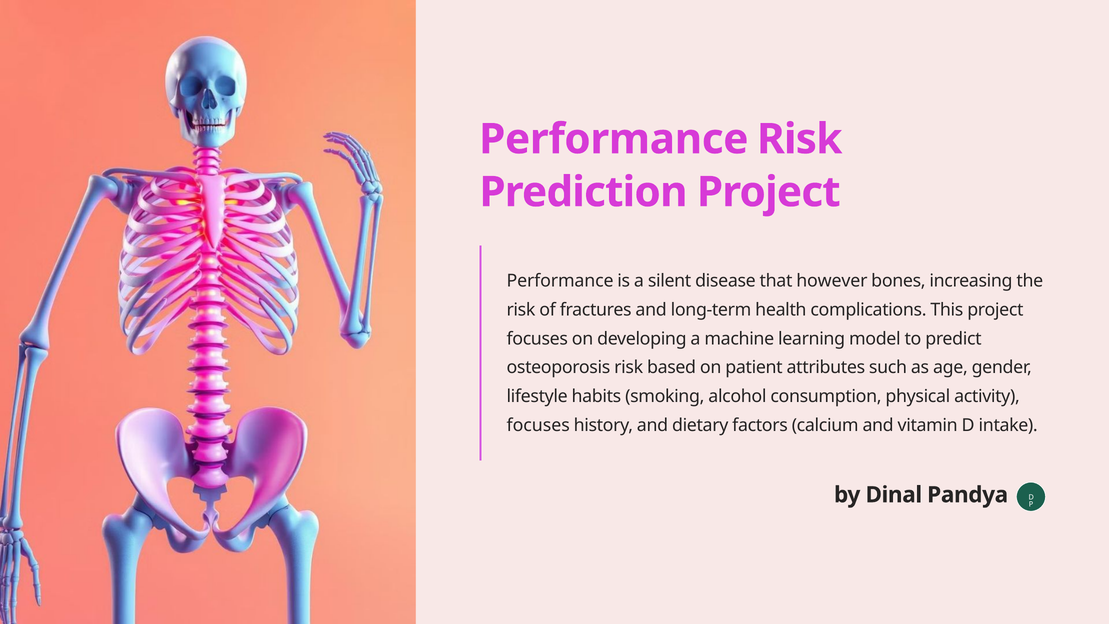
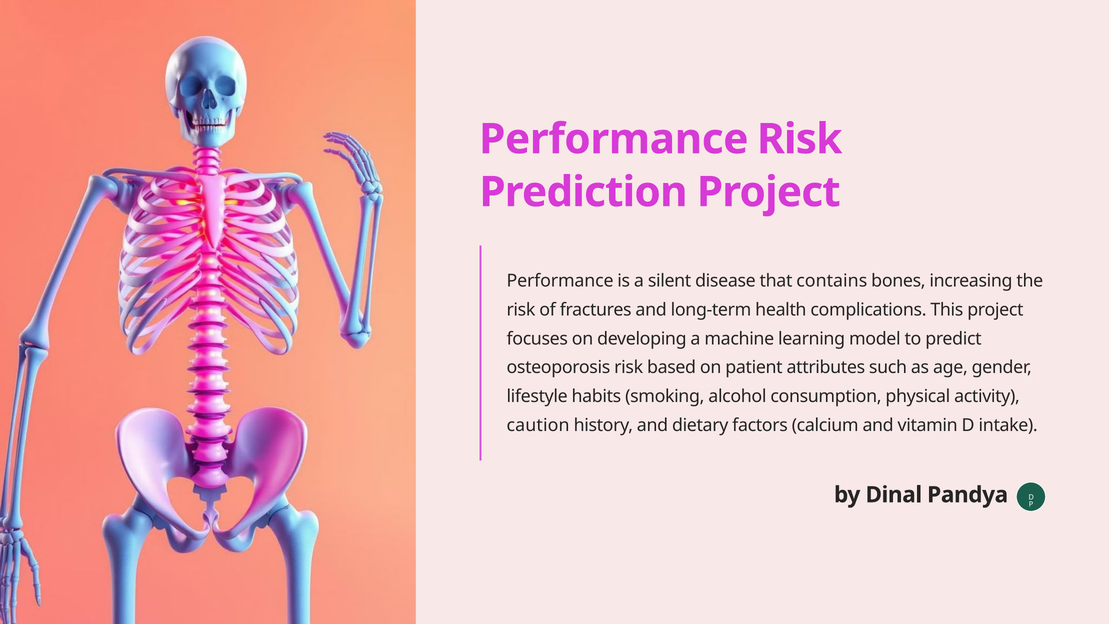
however: however -> contains
focuses at (538, 425): focuses -> caution
